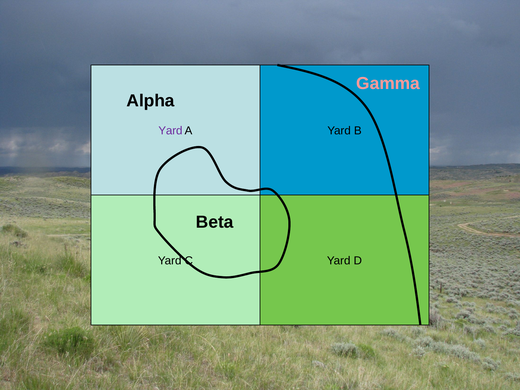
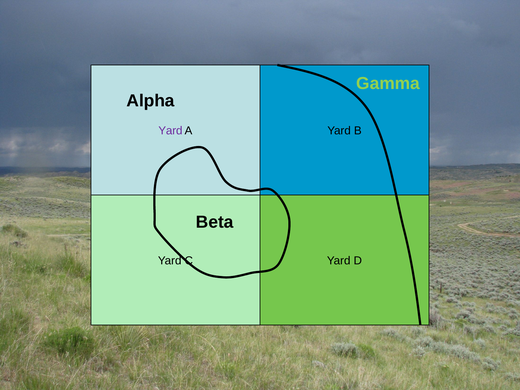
Gamma colour: pink -> light green
